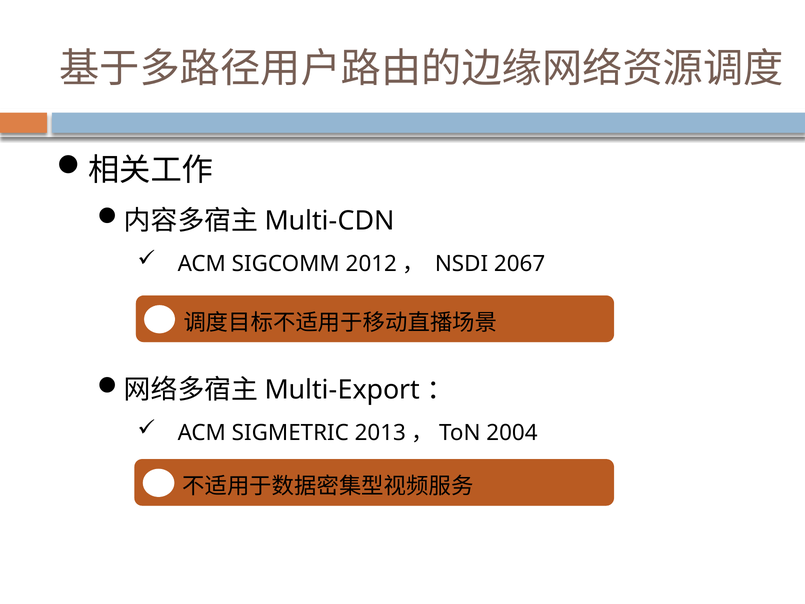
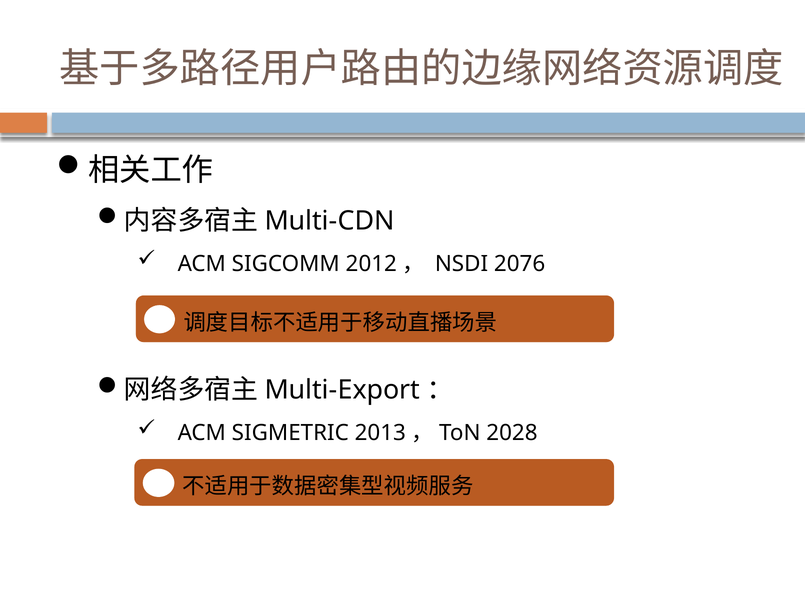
2067: 2067 -> 2076
2004: 2004 -> 2028
